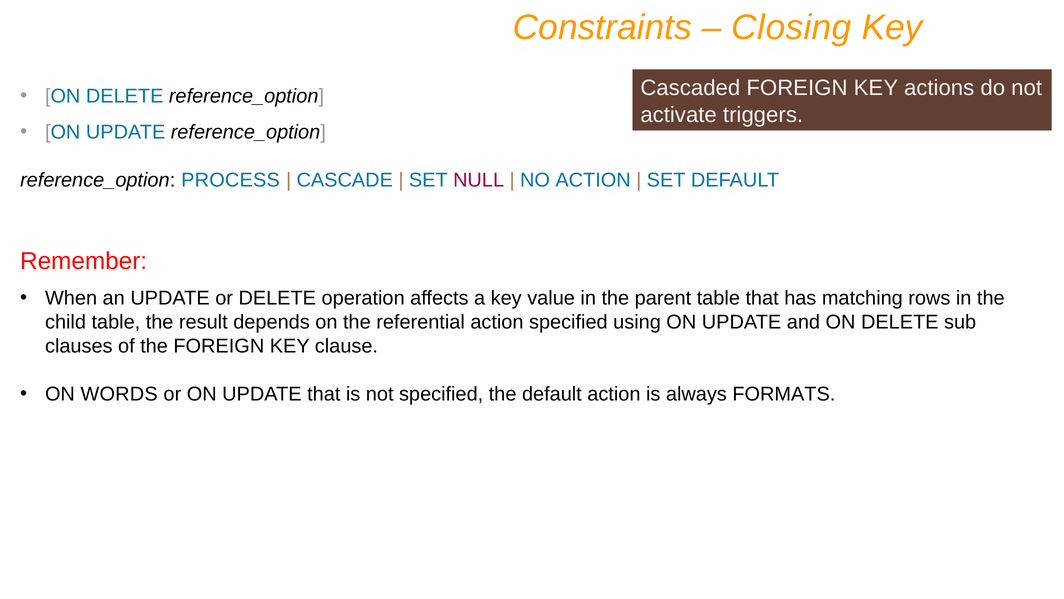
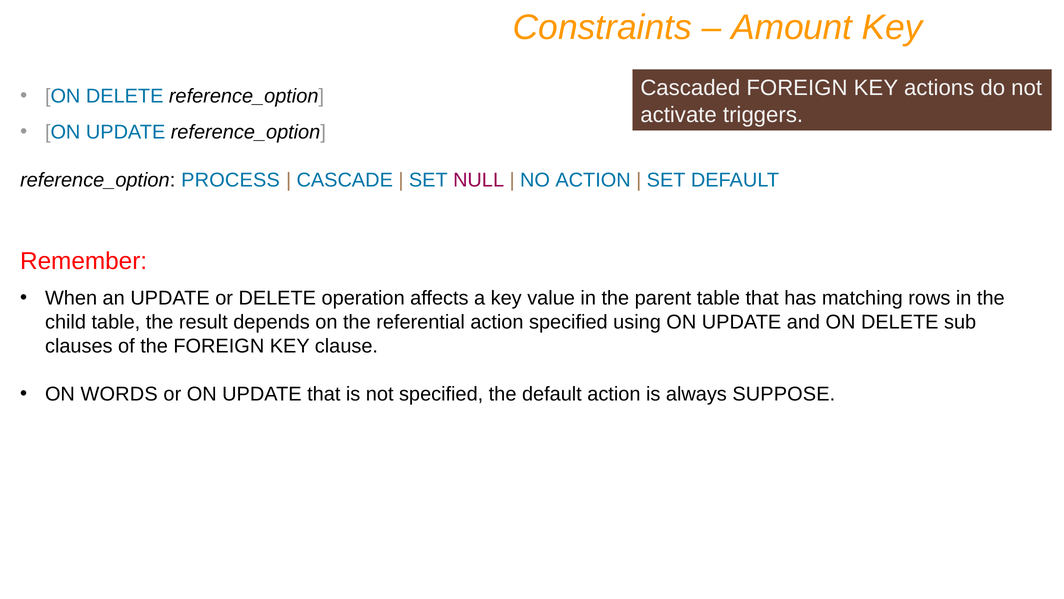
Closing: Closing -> Amount
FORMATS: FORMATS -> SUPPOSE
